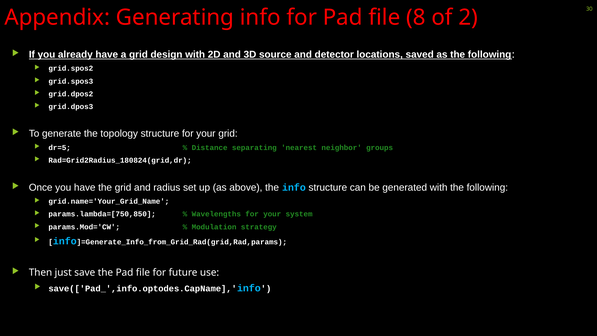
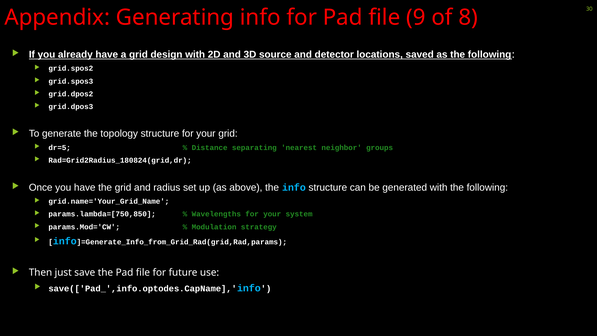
8: 8 -> 9
2: 2 -> 8
